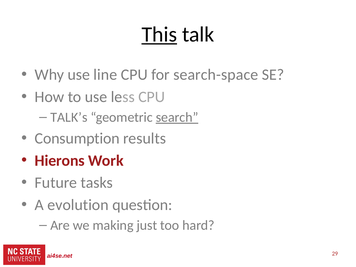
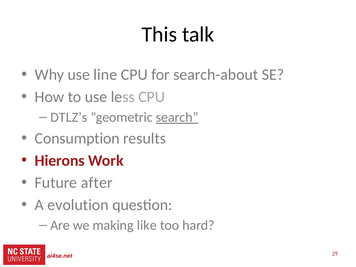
This underline: present -> none
search-space: search-space -> search-about
TALK’s: TALK’s -> DTLZ’s
tasks: tasks -> after
just: just -> like
